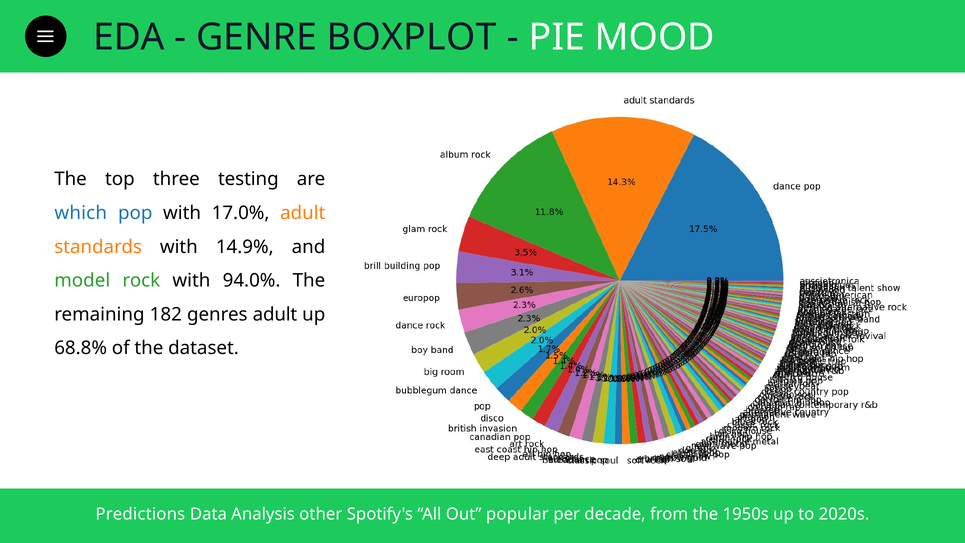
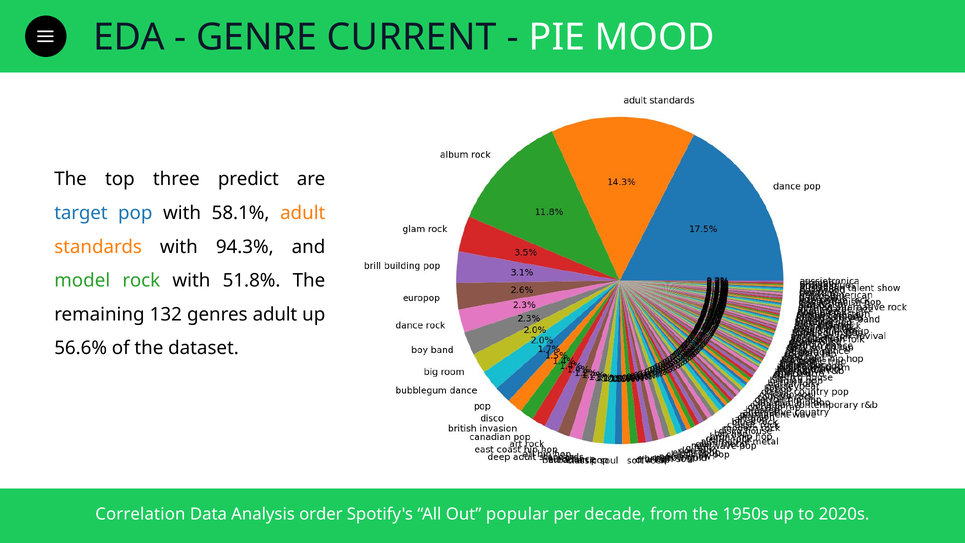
BOXPLOT: BOXPLOT -> CURRENT
testing: testing -> predict
which: which -> target
17.0%: 17.0% -> 58.1%
14.9%: 14.9% -> 94.3%
94.0%: 94.0% -> 51.8%
182: 182 -> 132
68.8%: 68.8% -> 56.6%
Predictions: Predictions -> Correlation
other: other -> order
